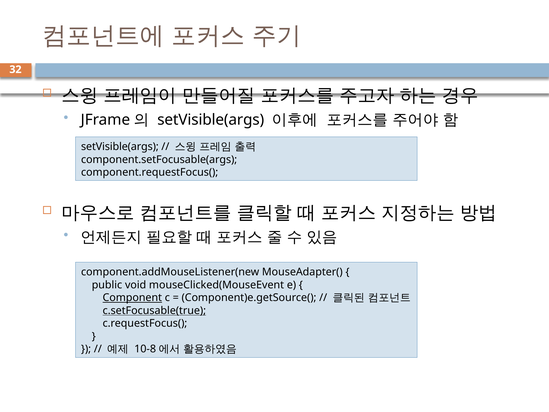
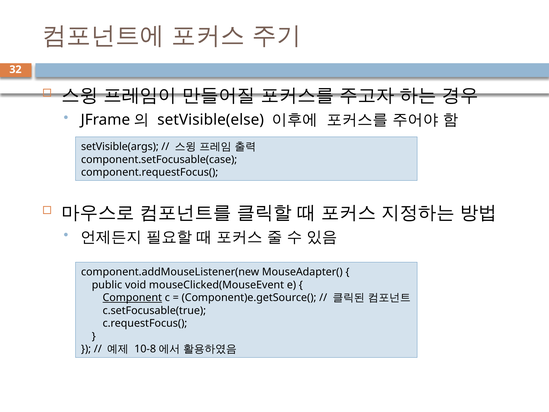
setVisible(args at (211, 120): setVisible(args -> setVisible(else
component.setFocusable(args: component.setFocusable(args -> component.setFocusable(case
c.setFocusable(true underline: present -> none
